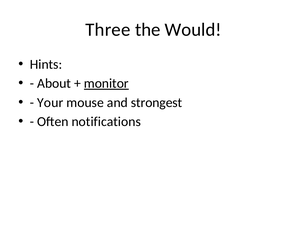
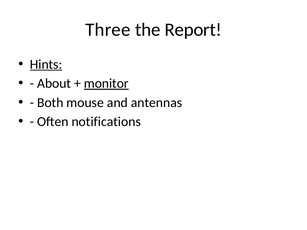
Would: Would -> Report
Hints underline: none -> present
Your: Your -> Both
strongest: strongest -> antennas
